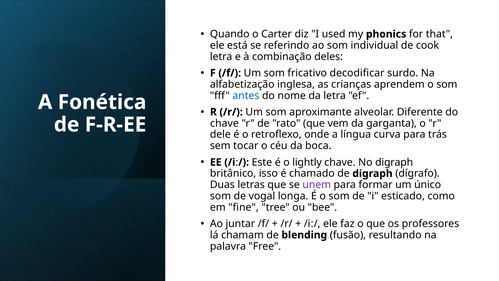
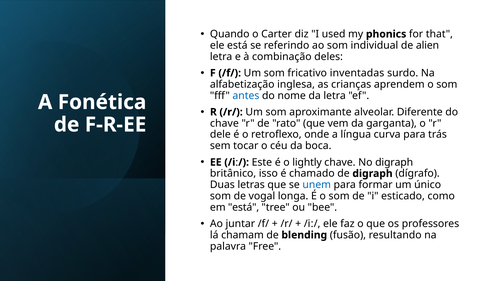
cook: cook -> alien
decodificar: decodificar -> inventadas
unem colour: purple -> blue
em fine: fine -> está
